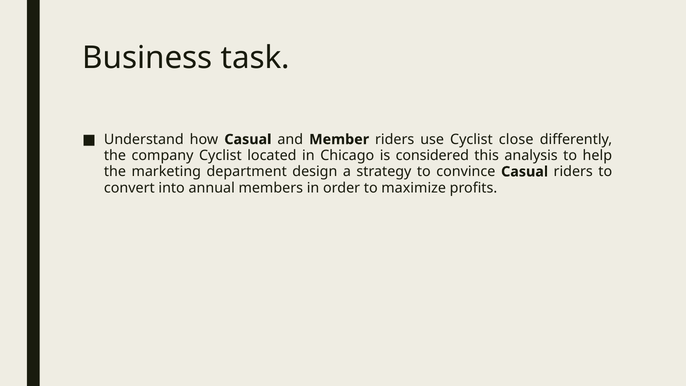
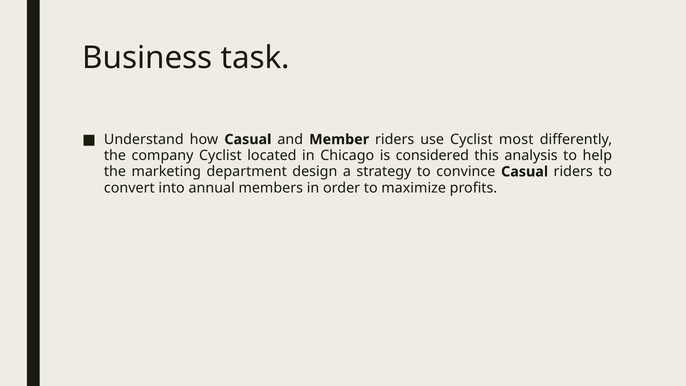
close: close -> most
